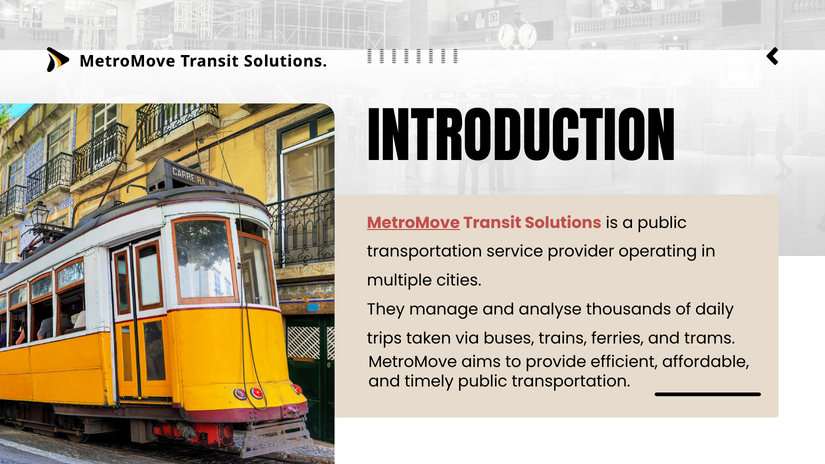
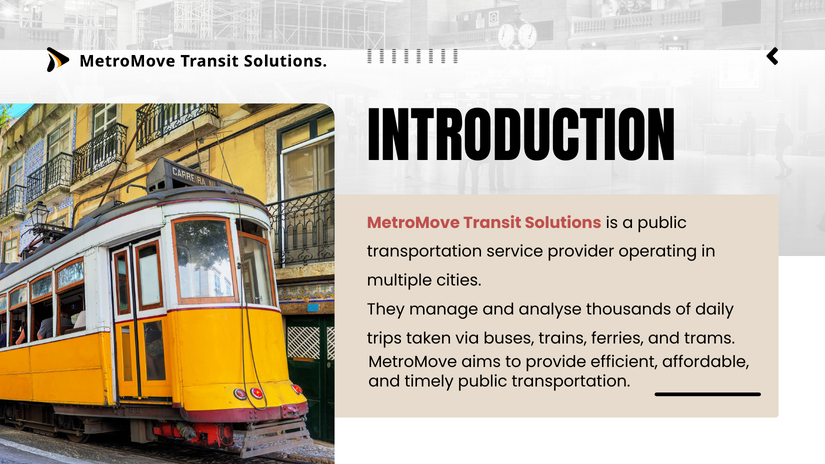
MetroMove at (413, 223) underline: present -> none
